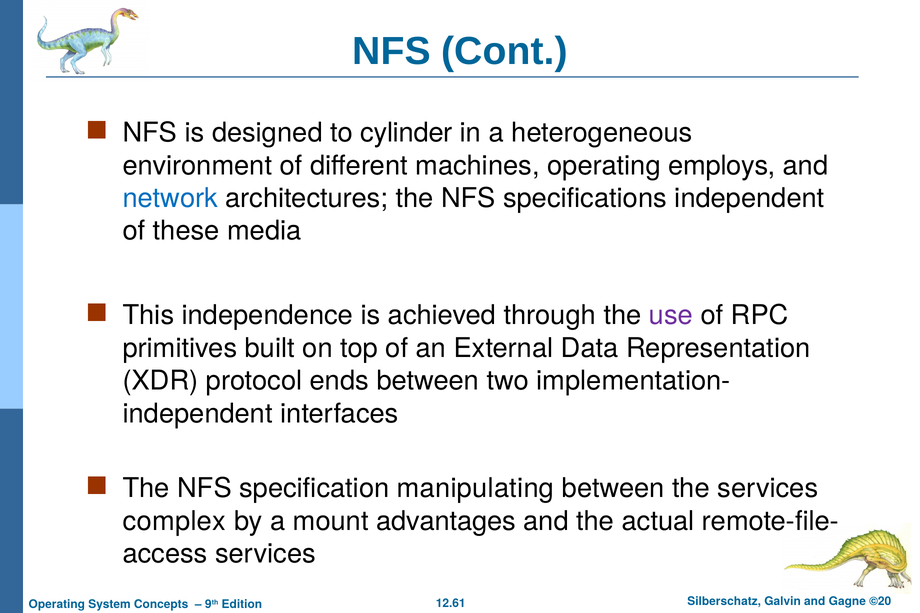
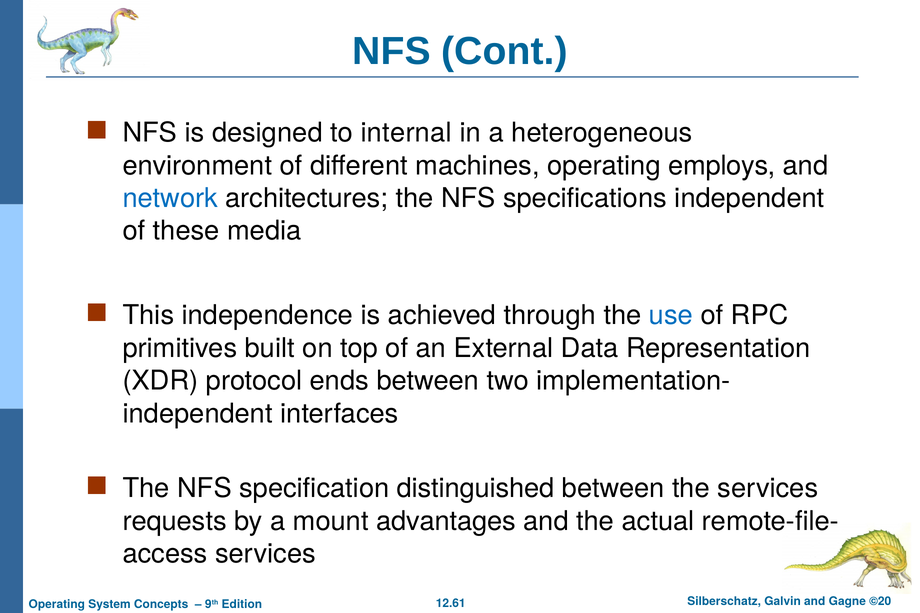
cylinder: cylinder -> internal
use colour: purple -> blue
manipulating: manipulating -> distinguished
complex: complex -> requests
